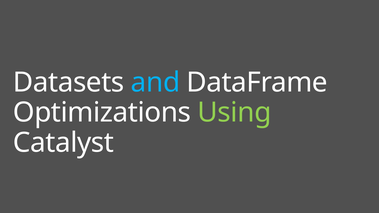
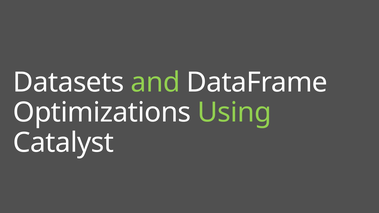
and colour: light blue -> light green
